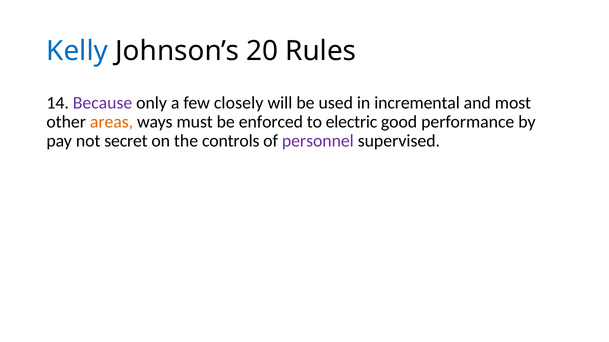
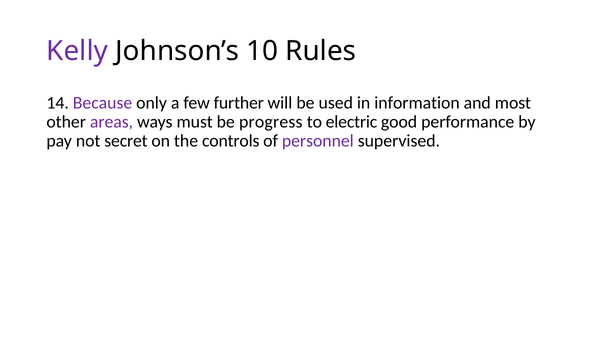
Kelly colour: blue -> purple
20: 20 -> 10
closely: closely -> further
incremental: incremental -> information
areas colour: orange -> purple
enforced: enforced -> progress
